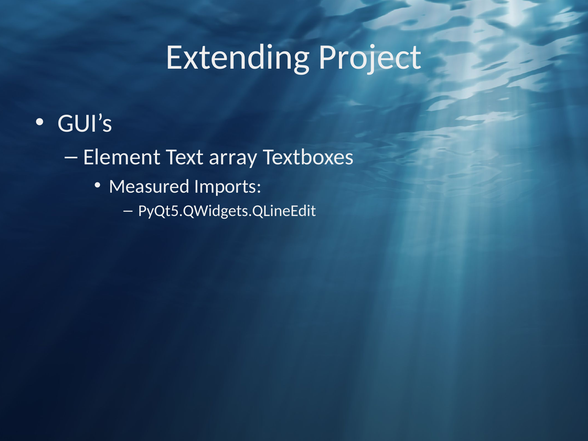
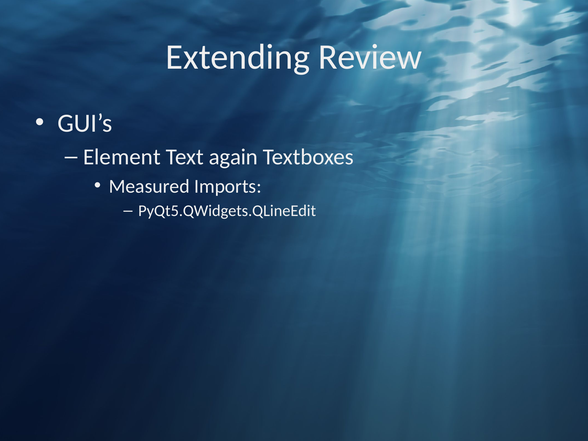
Project: Project -> Review
array: array -> again
